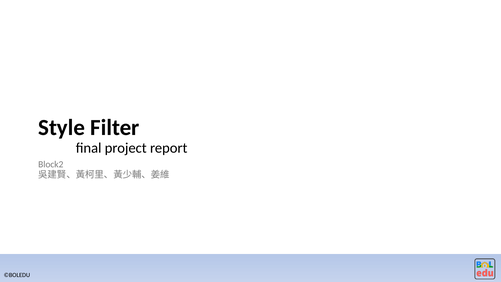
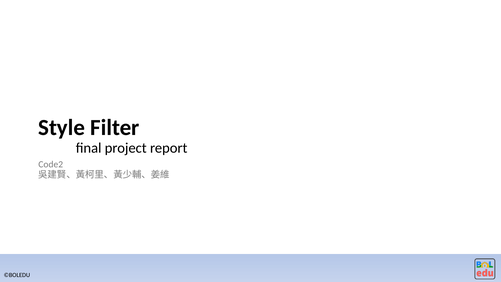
Block2: Block2 -> Code2
